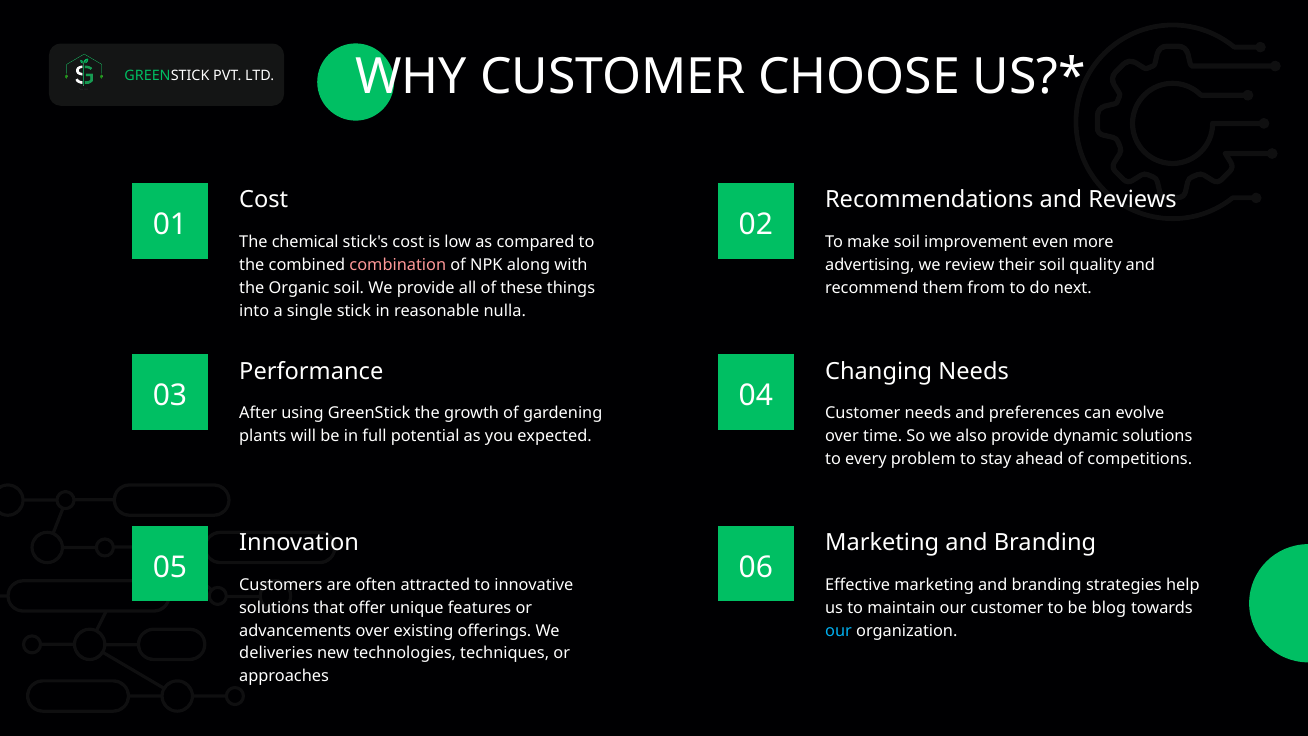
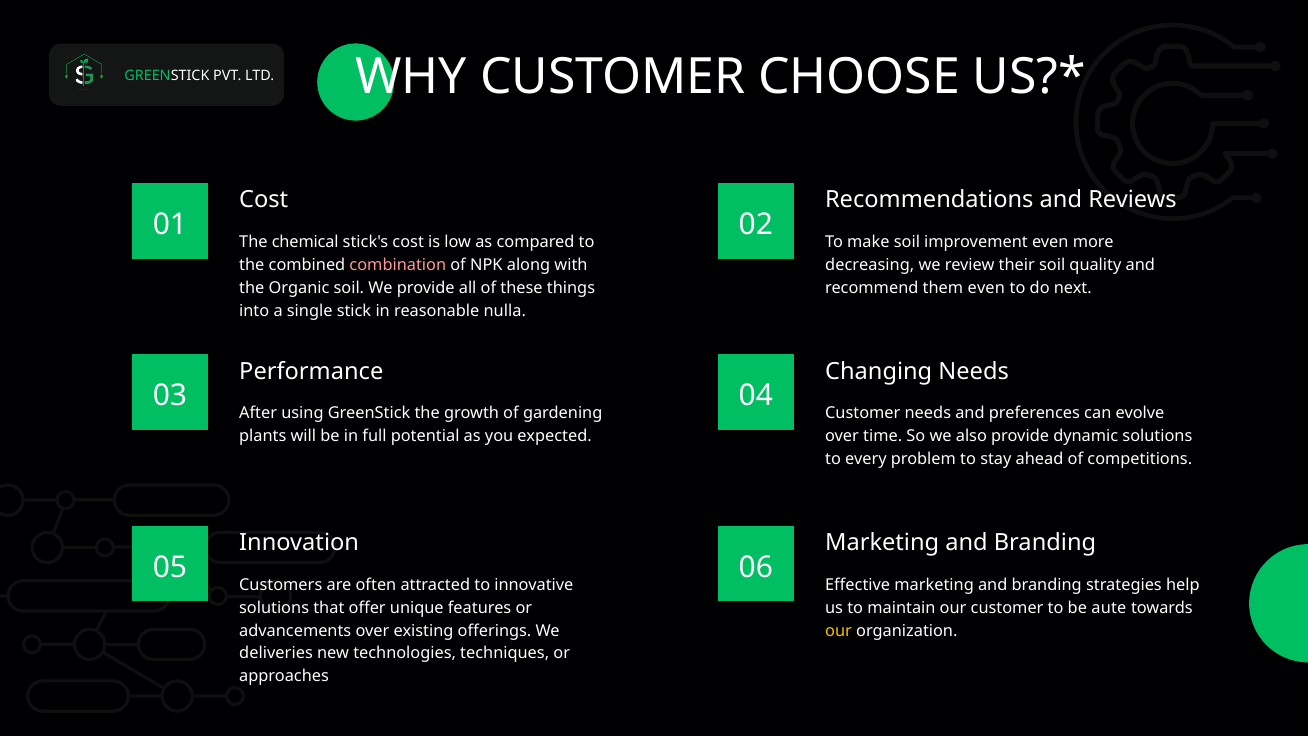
advertising: advertising -> decreasing
them from: from -> even
blog: blog -> aute
our at (839, 630) colour: light blue -> yellow
